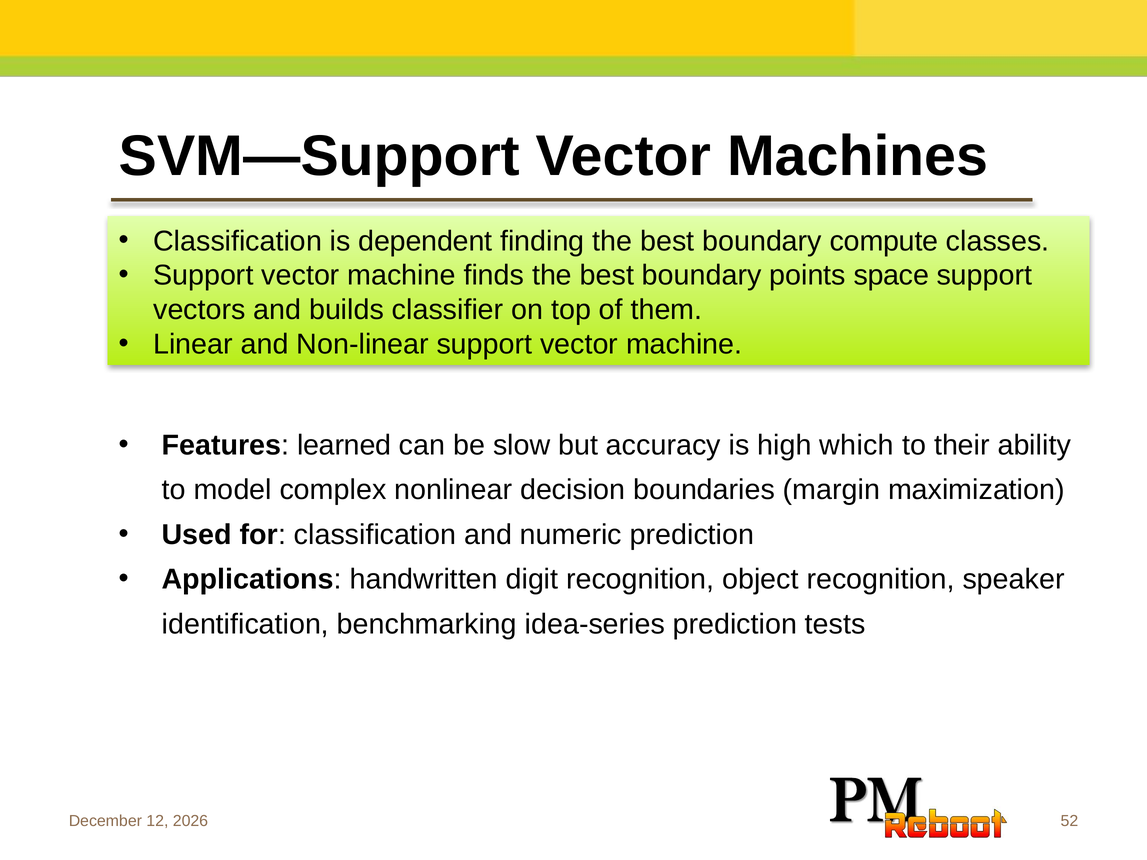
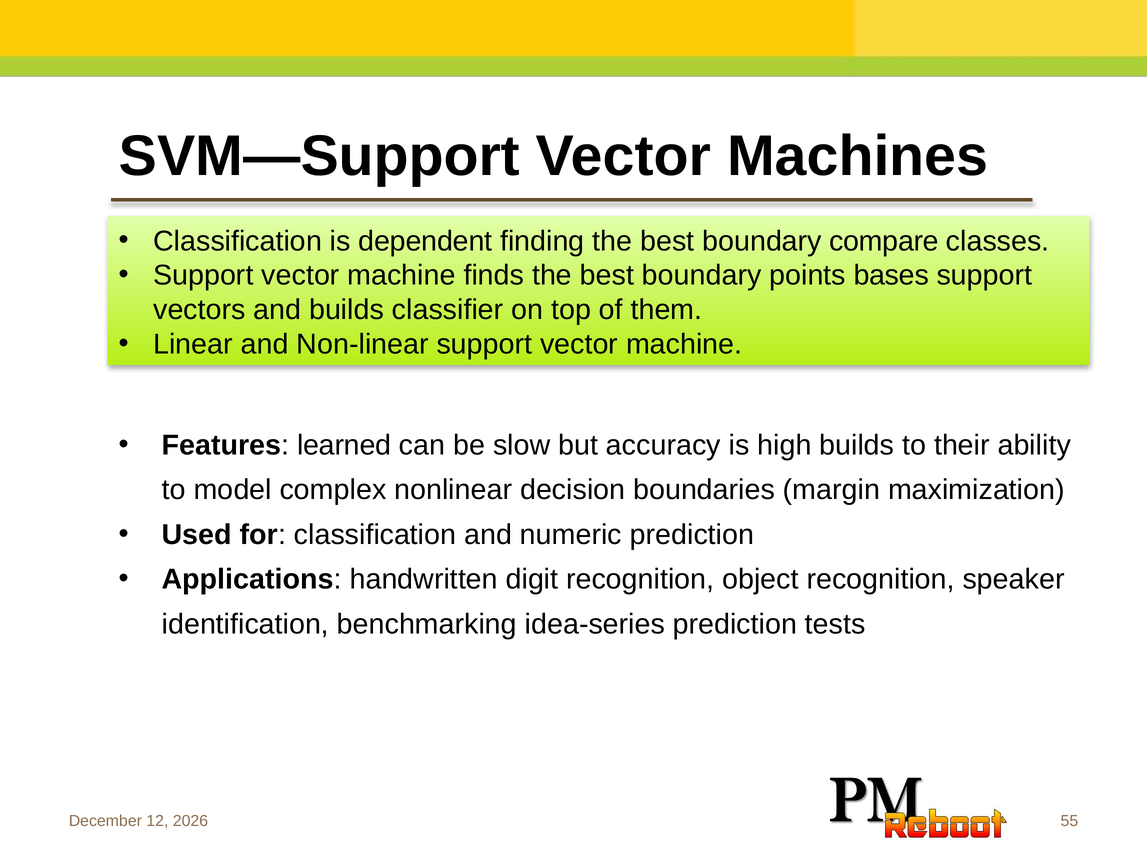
compute: compute -> compare
space: space -> bases
high which: which -> builds
52: 52 -> 55
